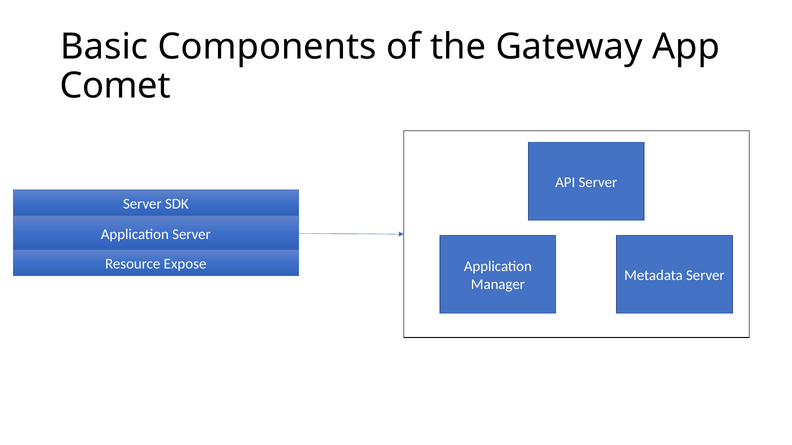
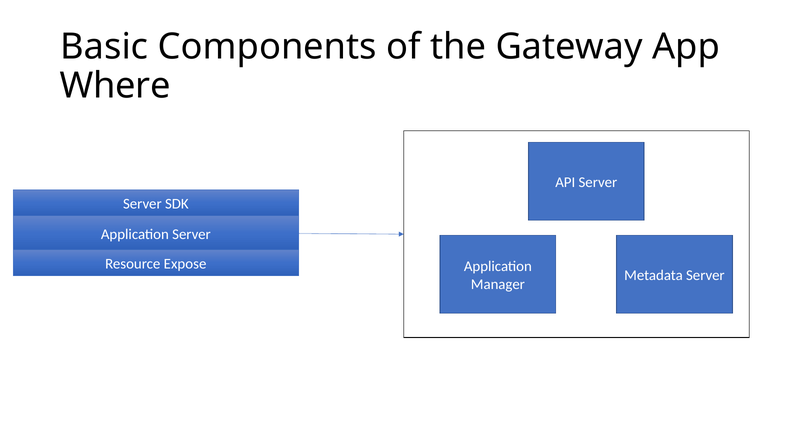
Comet: Comet -> Where
